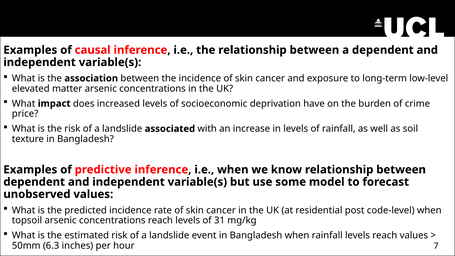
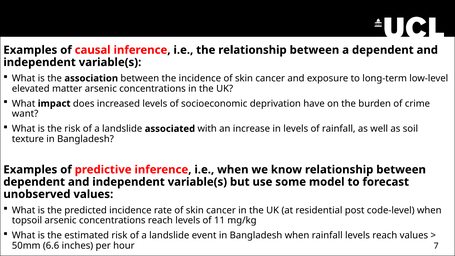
price: price -> want
31: 31 -> 11
6.3: 6.3 -> 6.6
